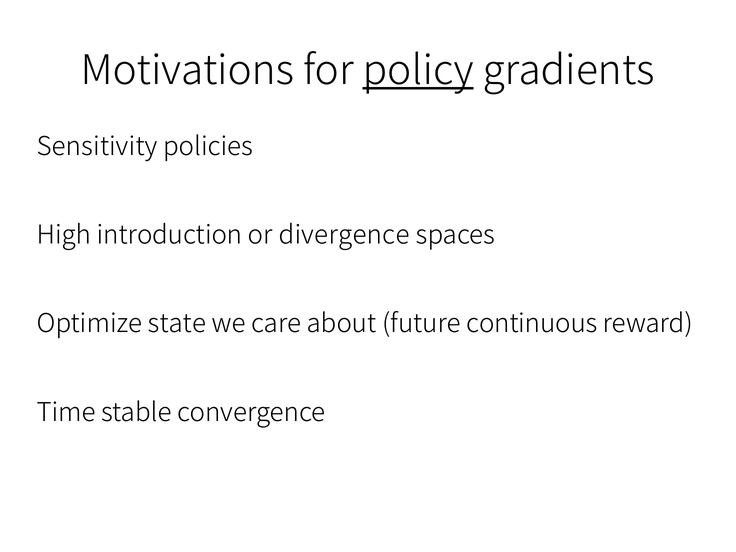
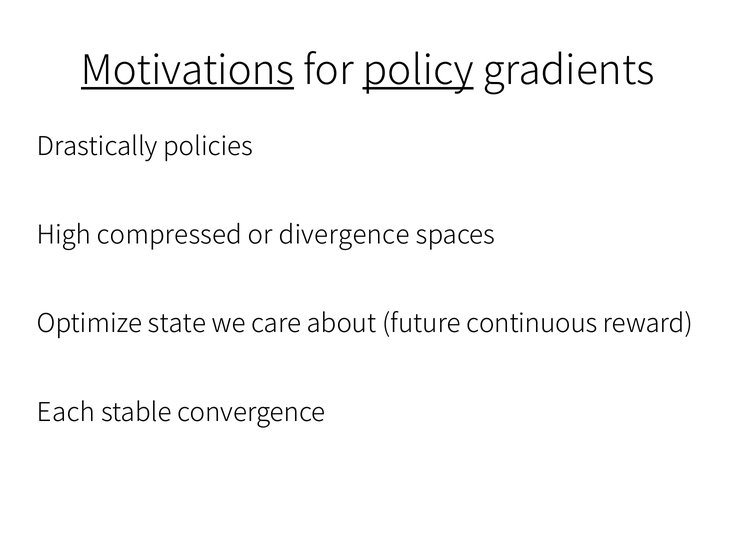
Motivations underline: none -> present
Sensitivity: Sensitivity -> Drastically
introduction: introduction -> compressed
Time: Time -> Each
